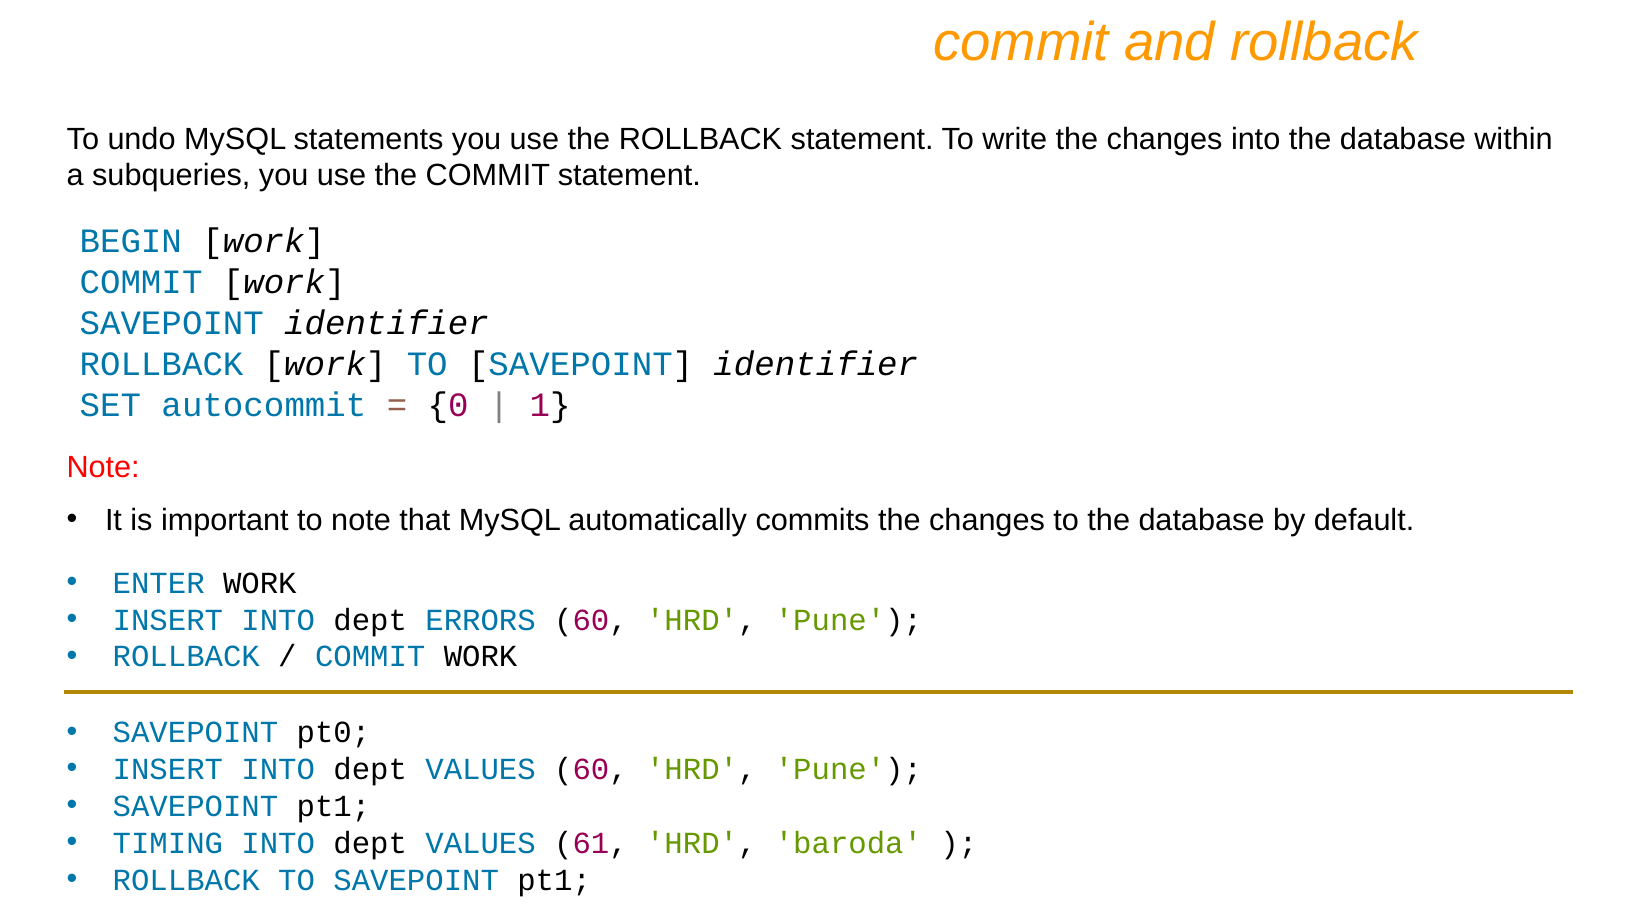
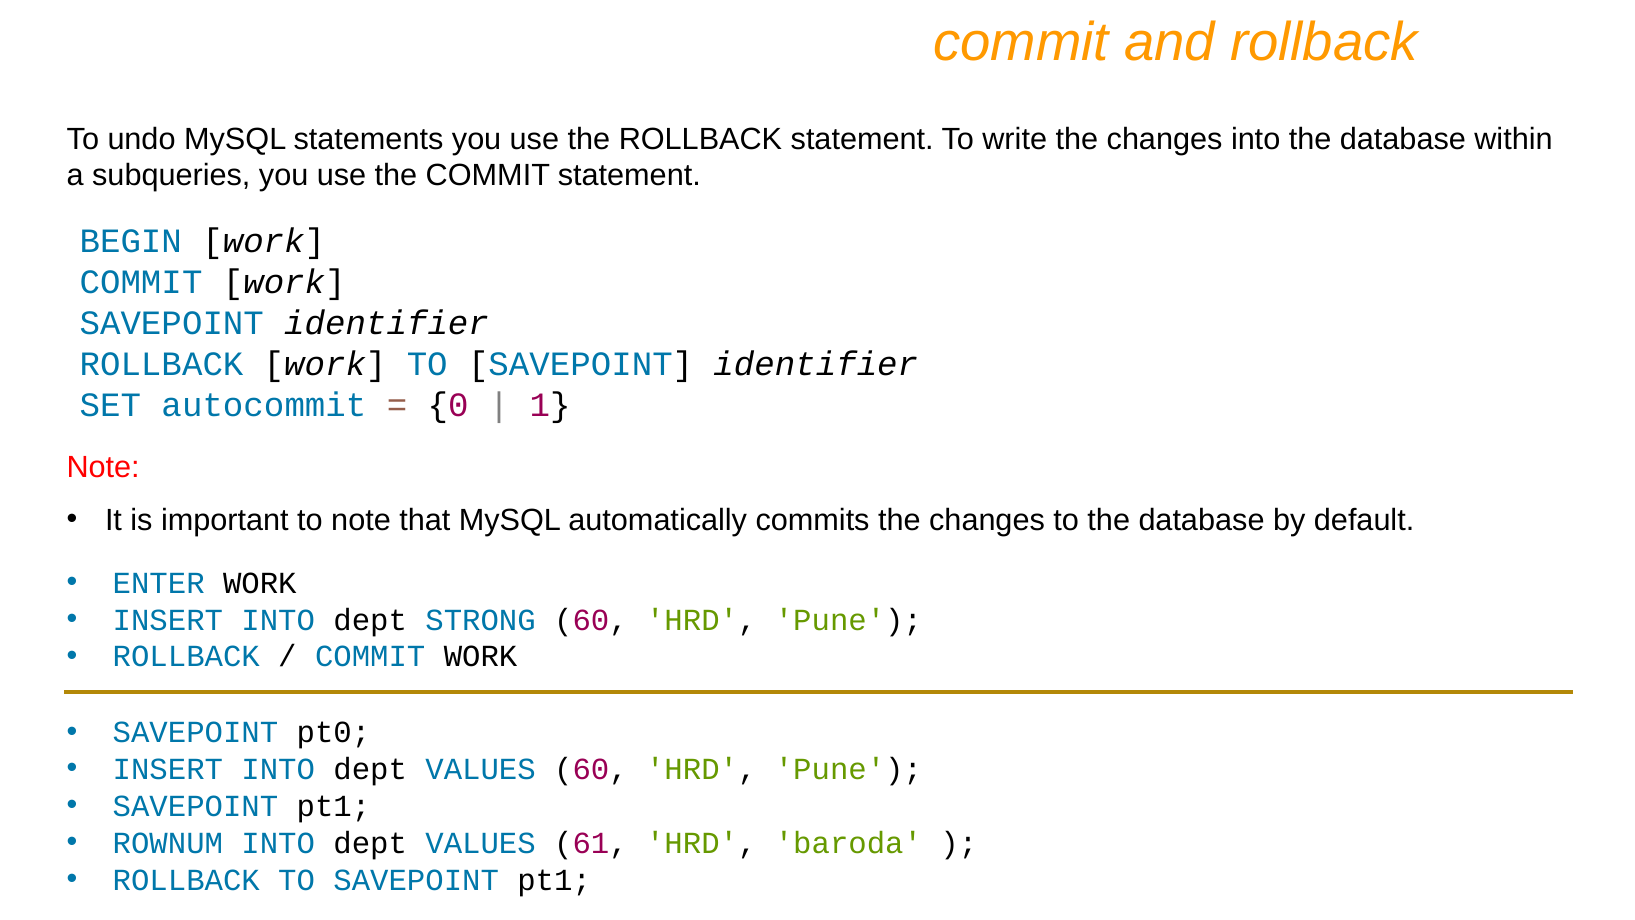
ERRORS: ERRORS -> STRONG
TIMING: TIMING -> ROWNUM
